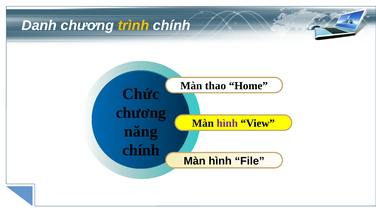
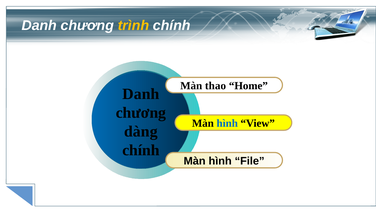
Chức at (141, 94): Chức -> Danh
hình at (227, 124) colour: purple -> blue
năng: năng -> dàng
